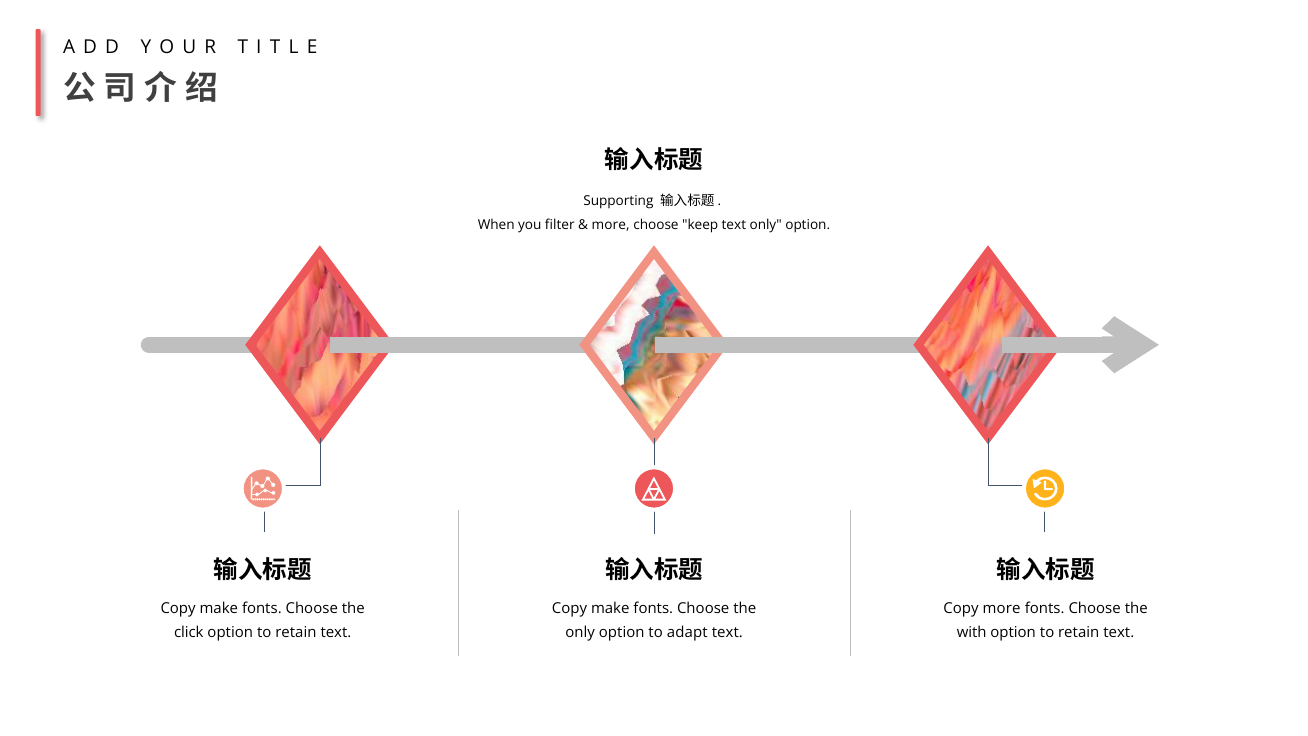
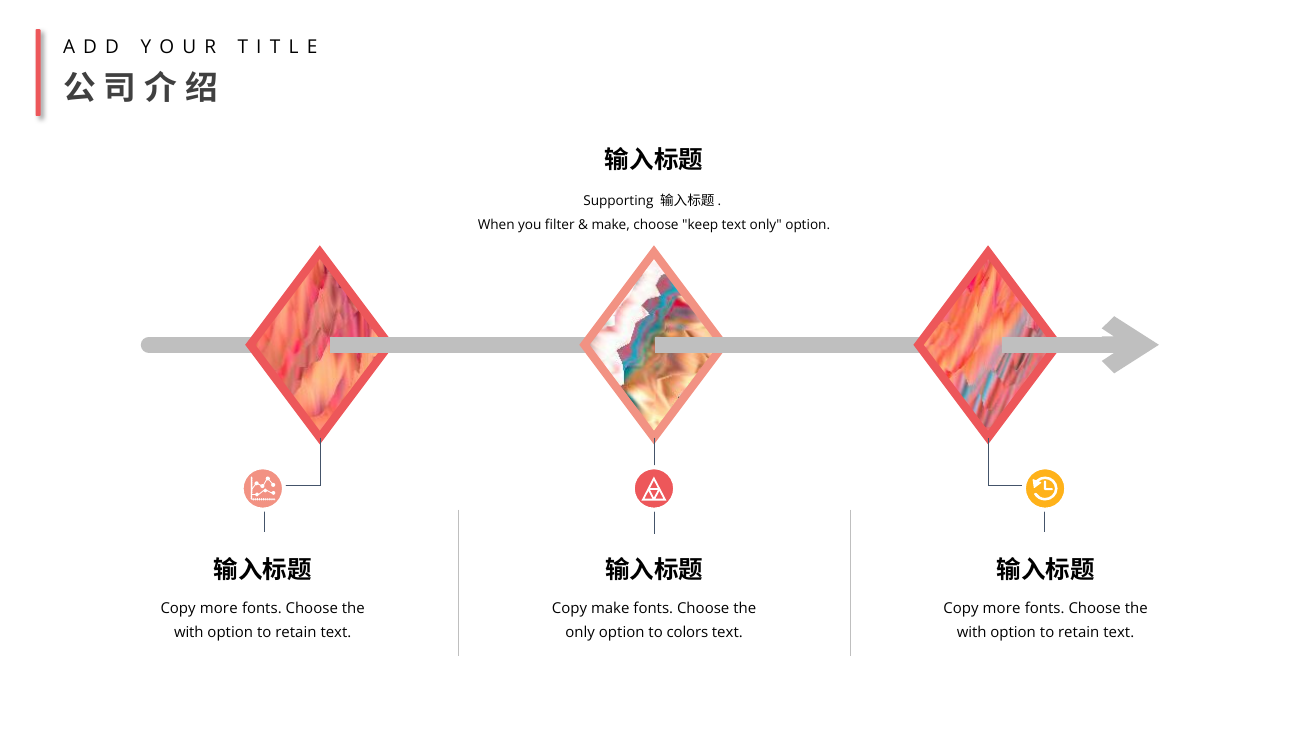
more at (611, 225): more -> make
make at (219, 609): make -> more
click at (189, 632): click -> with
adapt: adapt -> colors
